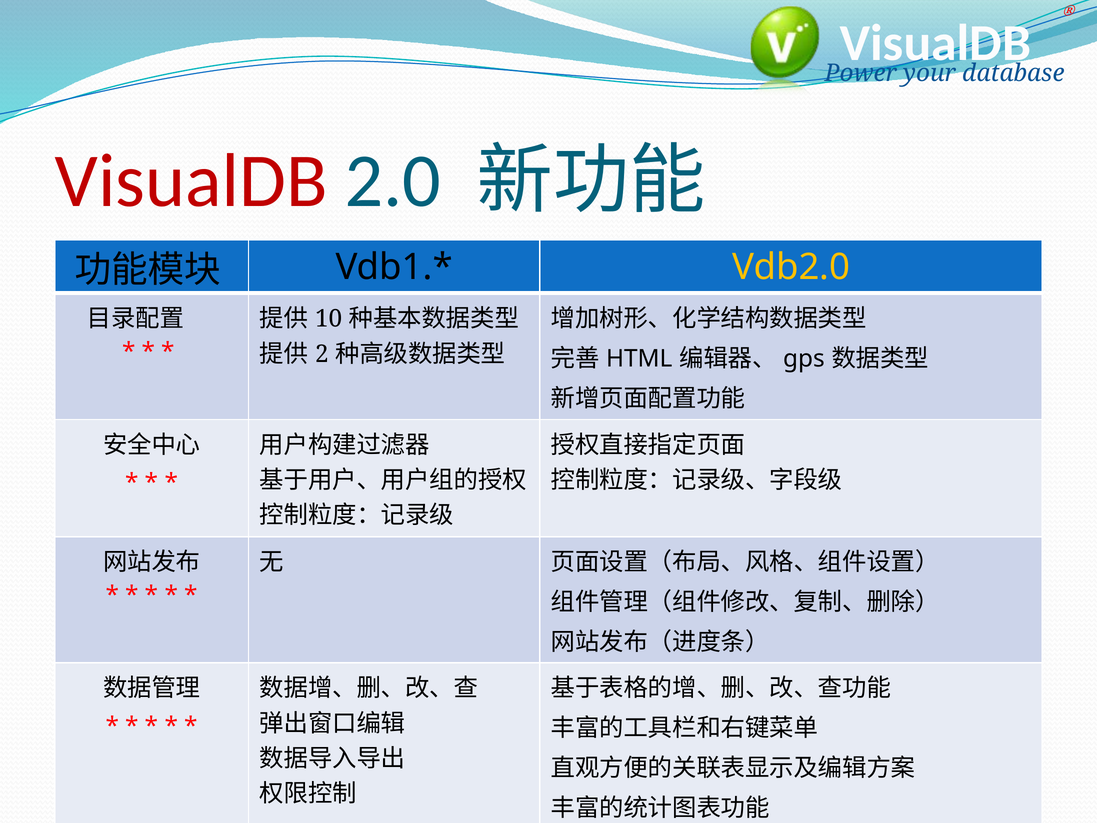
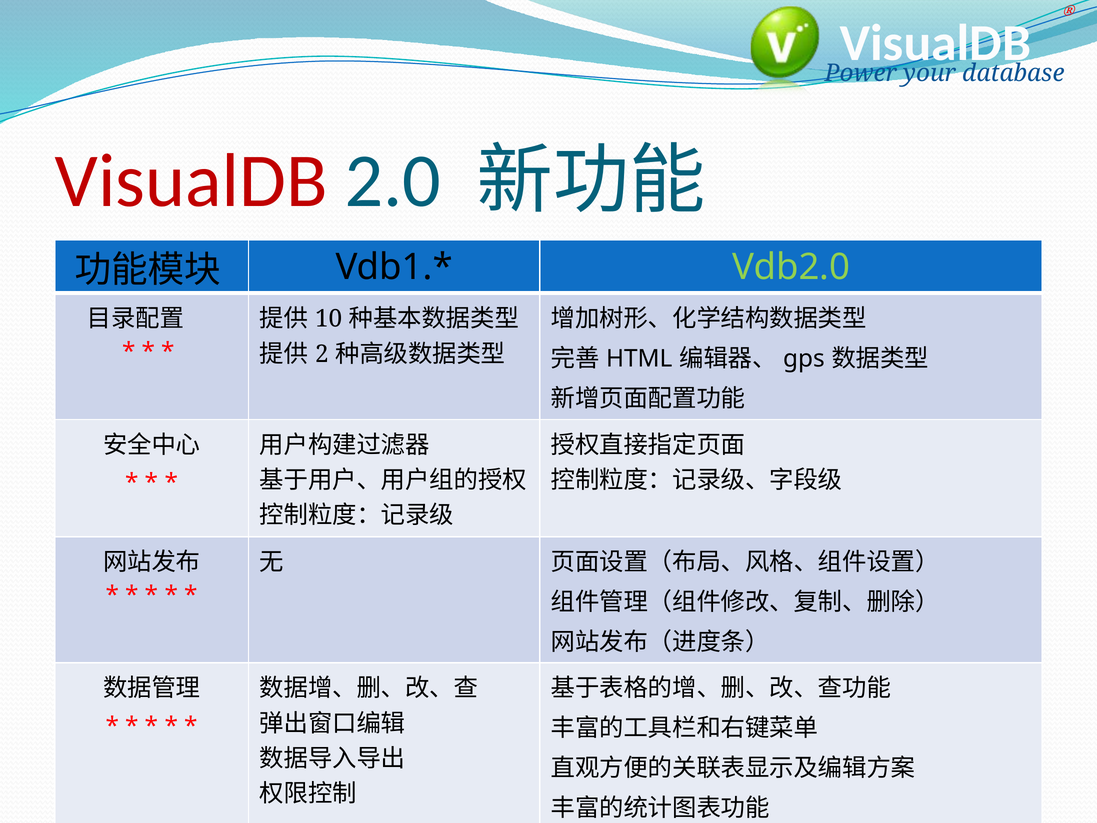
Vdb2.0 colour: yellow -> light green
